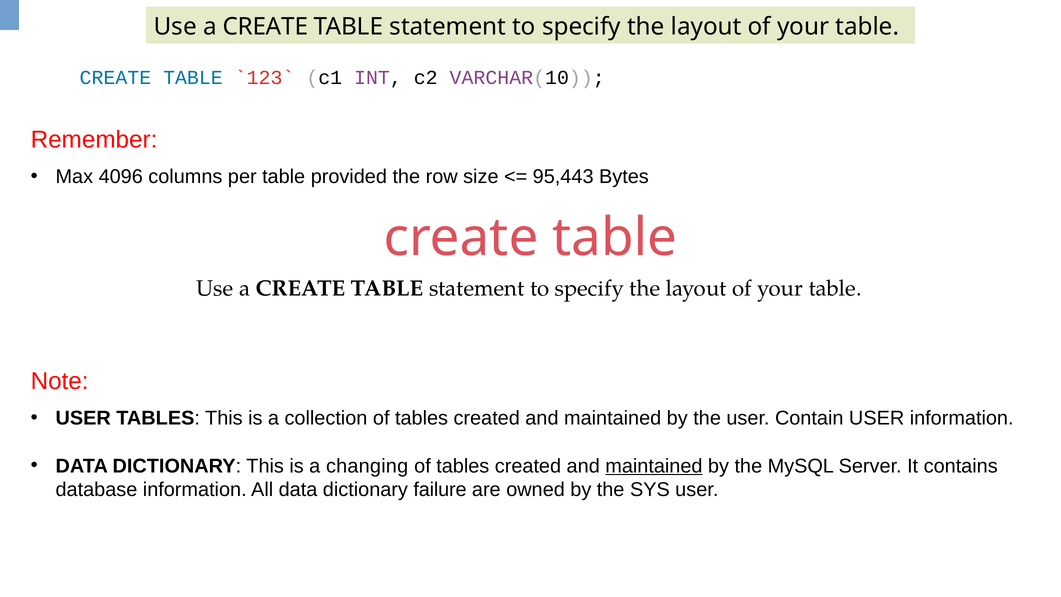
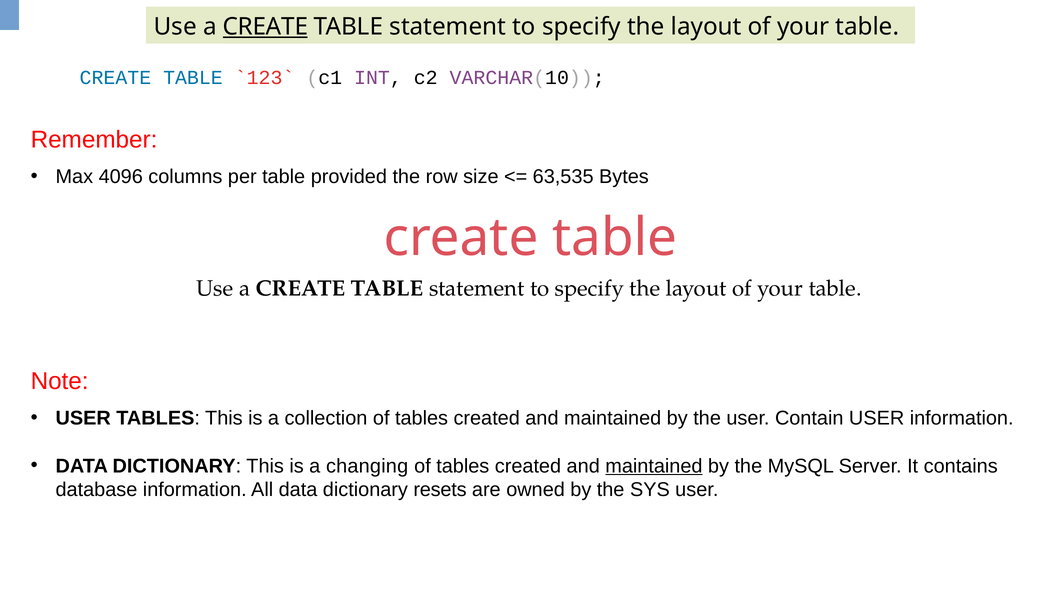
CREATE at (265, 27) underline: none -> present
95,443: 95,443 -> 63,535
failure: failure -> resets
